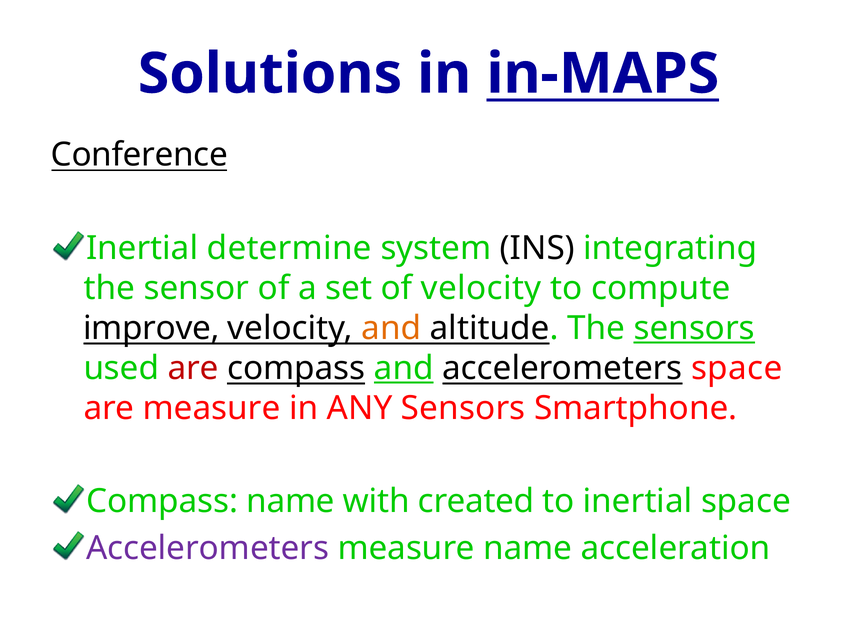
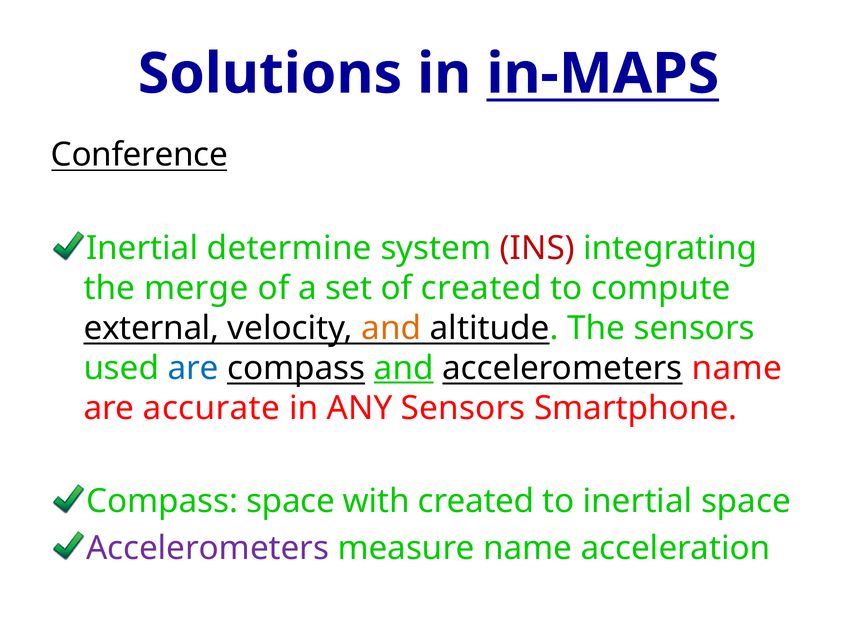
INS colour: black -> red
sensor: sensor -> merge
of velocity: velocity -> created
improve: improve -> external
sensors at (694, 329) underline: present -> none
are at (193, 369) colour: red -> blue
accelerometers space: space -> name
are measure: measure -> accurate
Compass name: name -> space
